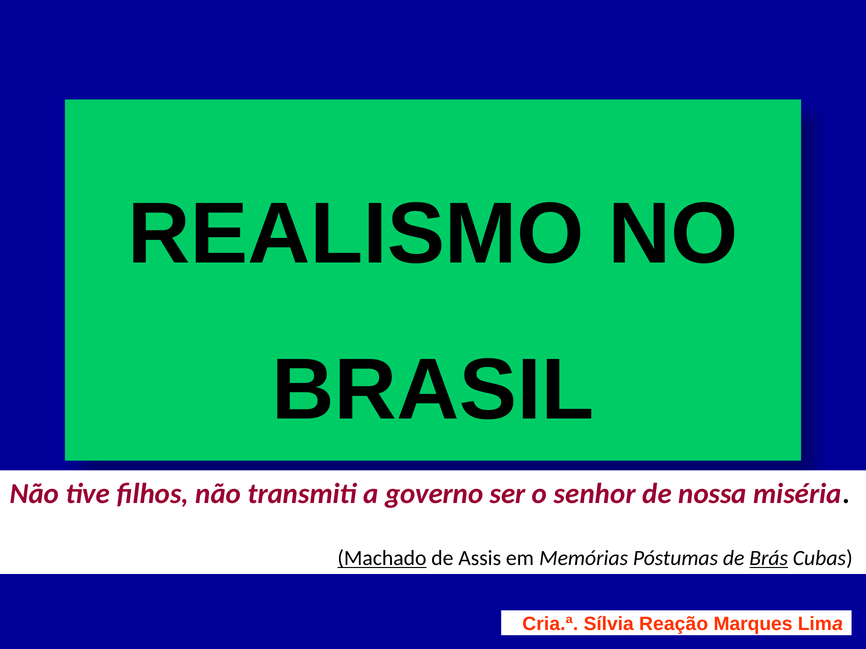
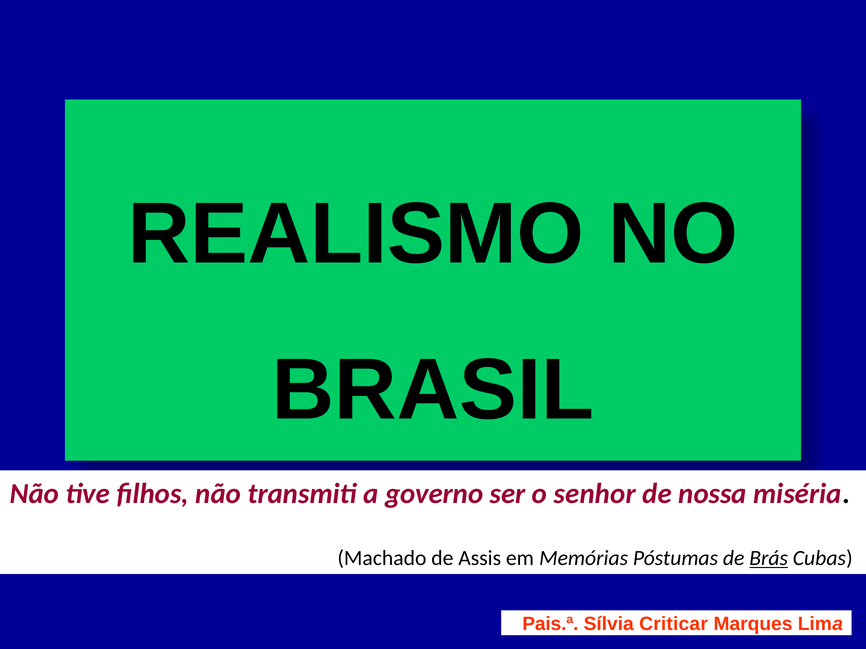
Machado underline: present -> none
Cria.ª: Cria.ª -> Pais.ª
Reação: Reação -> Criticar
